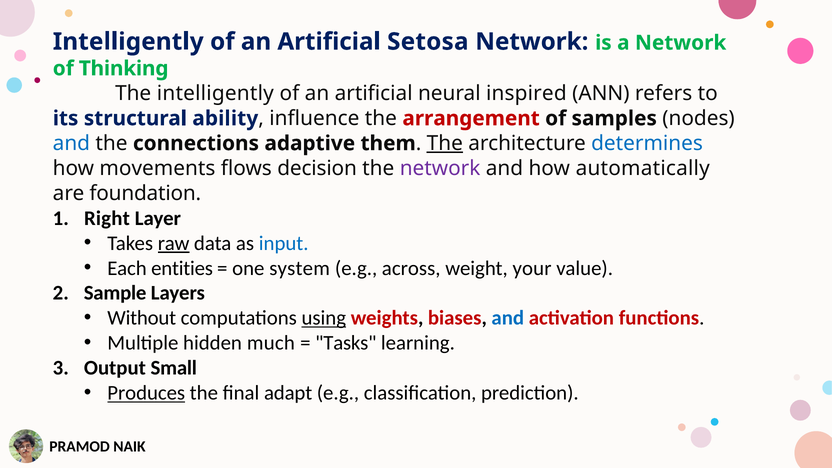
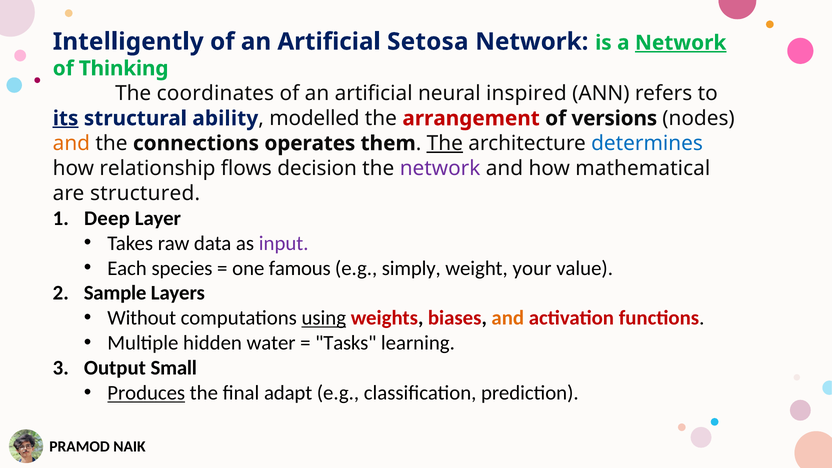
Network at (681, 43) underline: none -> present
The intelligently: intelligently -> coordinates
its underline: none -> present
influence: influence -> modelled
samples: samples -> versions
and at (71, 143) colour: blue -> orange
adaptive: adaptive -> operates
movements: movements -> relationship
automatically: automatically -> mathematical
foundation: foundation -> structured
Right: Right -> Deep
raw underline: present -> none
input colour: blue -> purple
entities: entities -> species
system: system -> famous
across: across -> simply
and at (508, 318) colour: blue -> orange
much: much -> water
